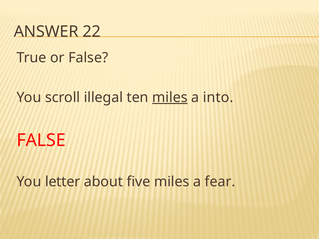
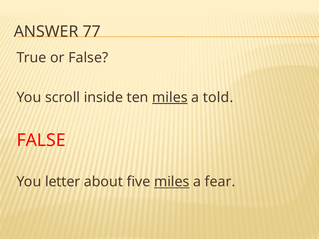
22: 22 -> 77
illegal: illegal -> inside
into: into -> told
miles at (172, 182) underline: none -> present
